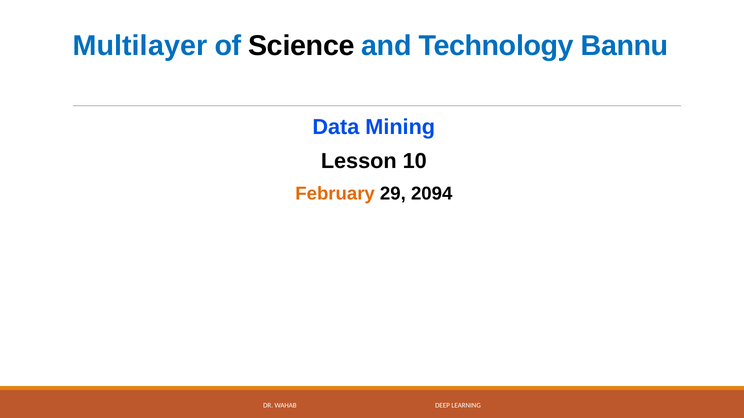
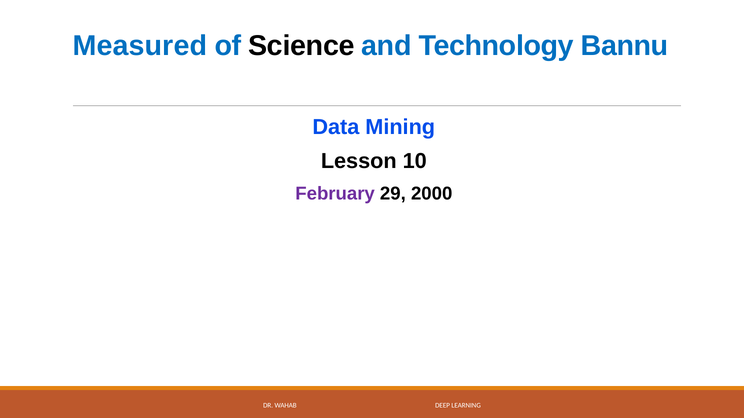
Multilayer: Multilayer -> Measured
February colour: orange -> purple
2094: 2094 -> 2000
